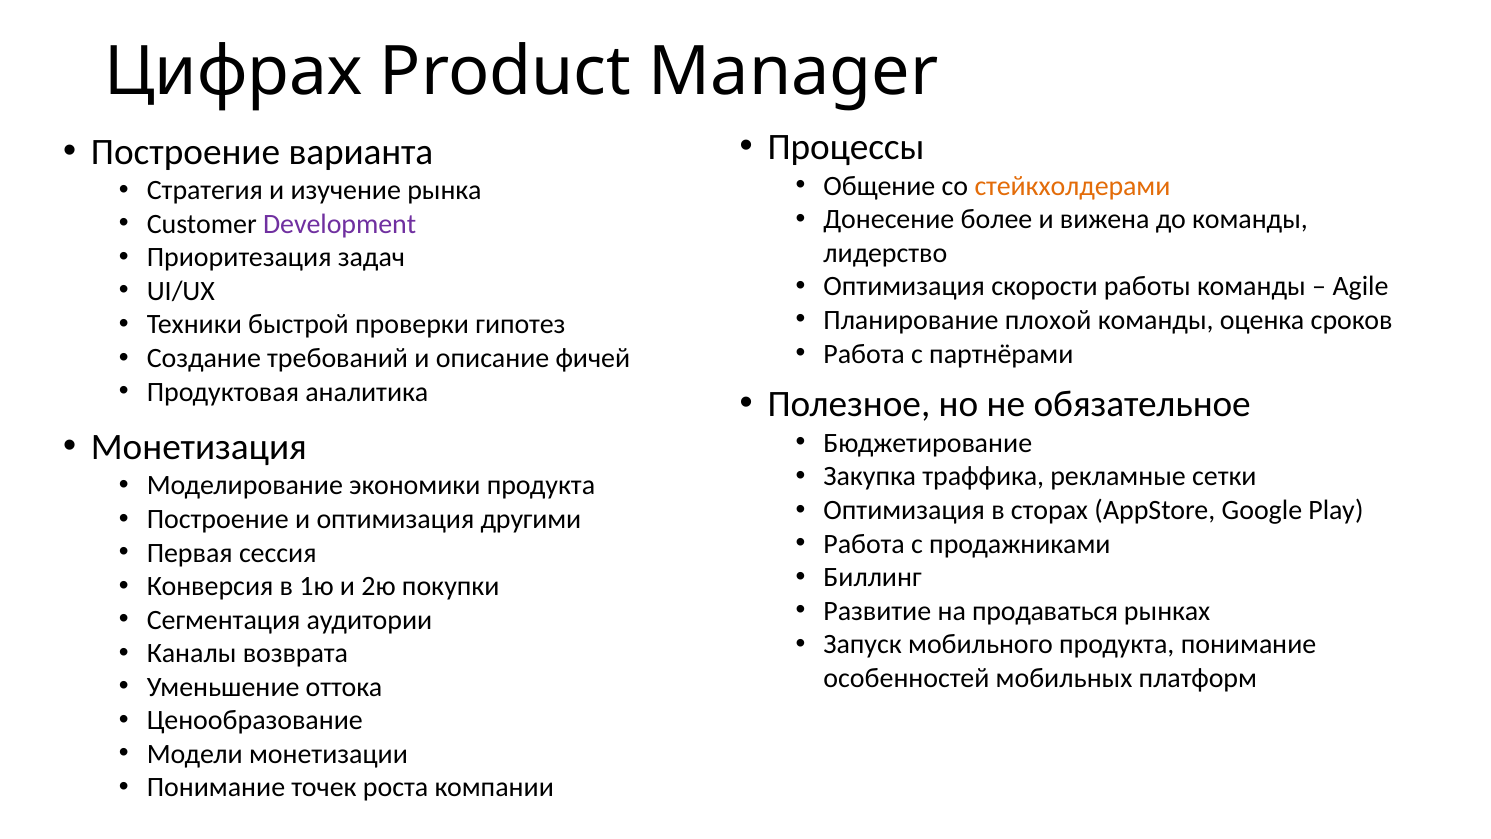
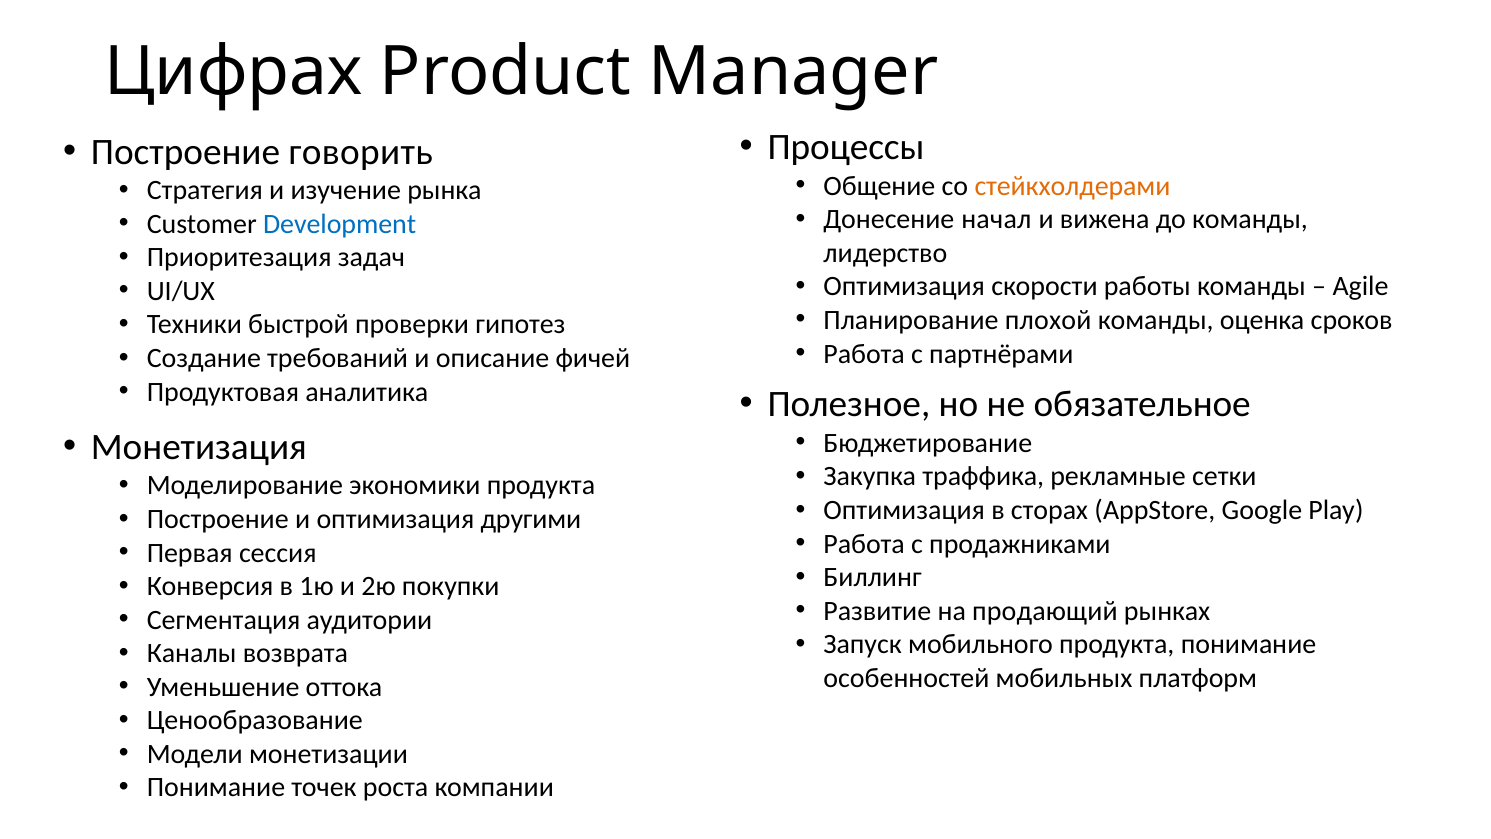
варианта: варианта -> говорить
более: более -> начал
Development colour: purple -> blue
продаваться: продаваться -> продающий
